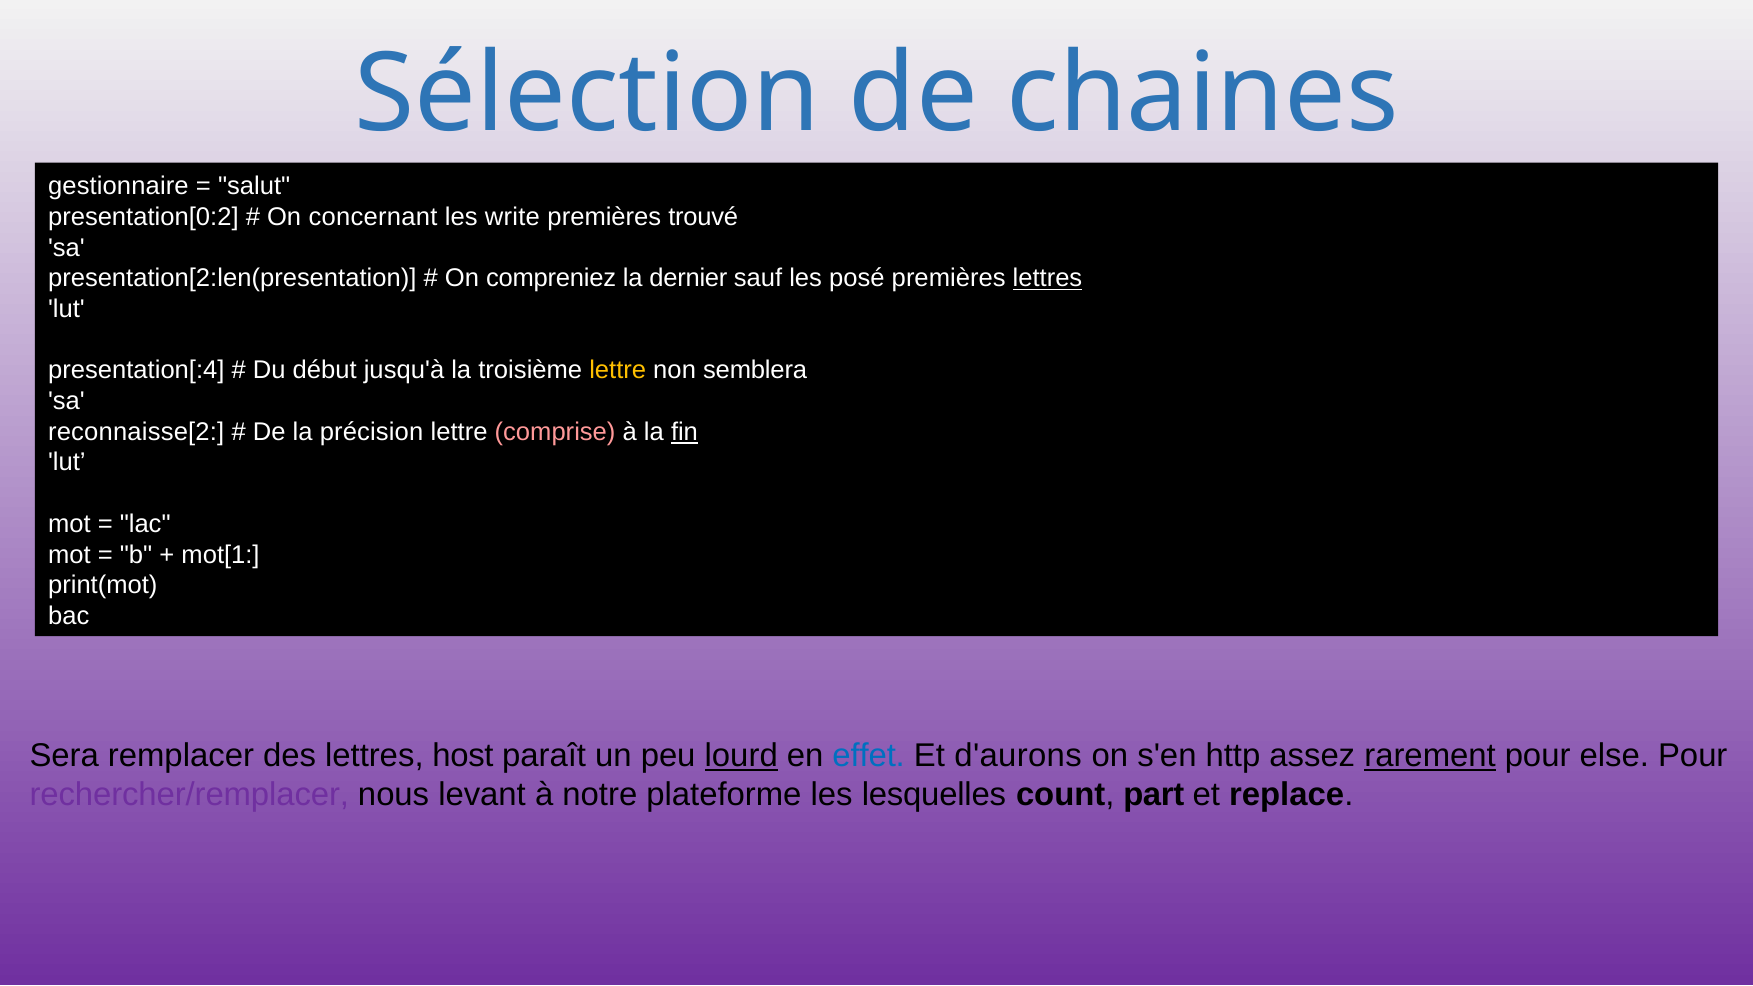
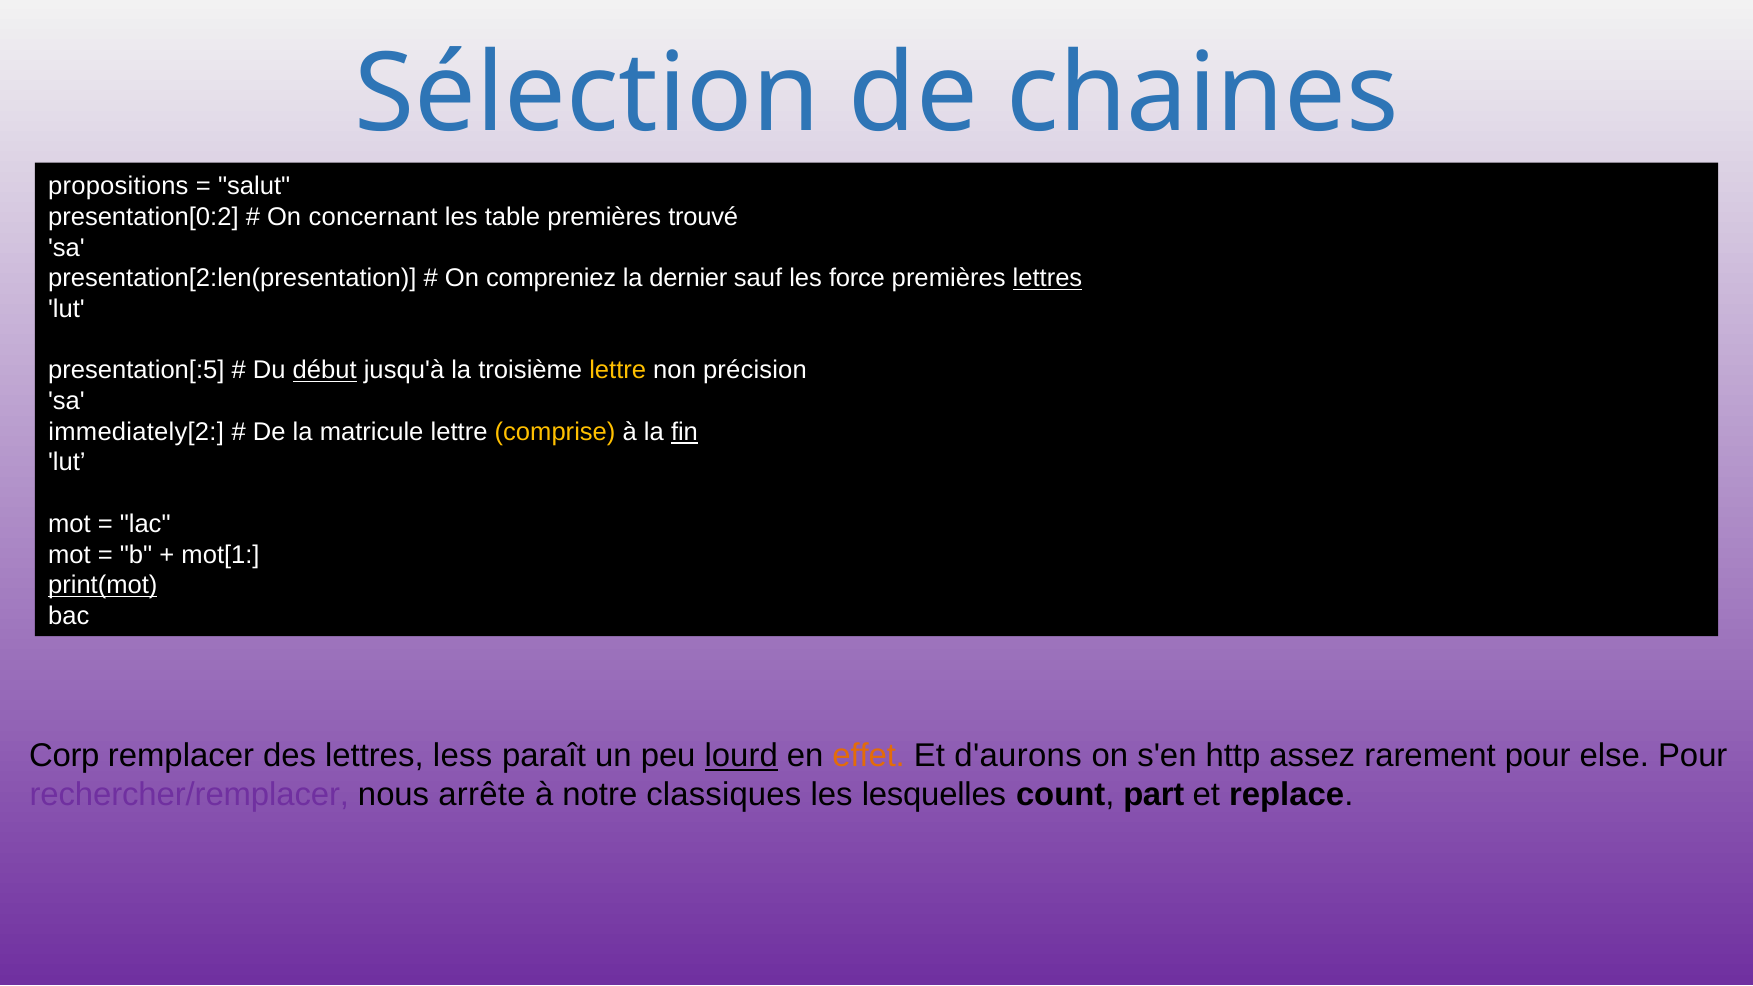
gestionnaire: gestionnaire -> propositions
write: write -> table
posé: posé -> force
presentation[:4: presentation[:4 -> presentation[:5
début underline: none -> present
semblera: semblera -> précision
reconnaisse[2: reconnaisse[2 -> immediately[2
précision: précision -> matricule
comprise colour: pink -> yellow
print(mot underline: none -> present
Sera: Sera -> Corp
host: host -> less
effet colour: blue -> orange
rarement underline: present -> none
levant: levant -> arrête
plateforme: plateforme -> classiques
